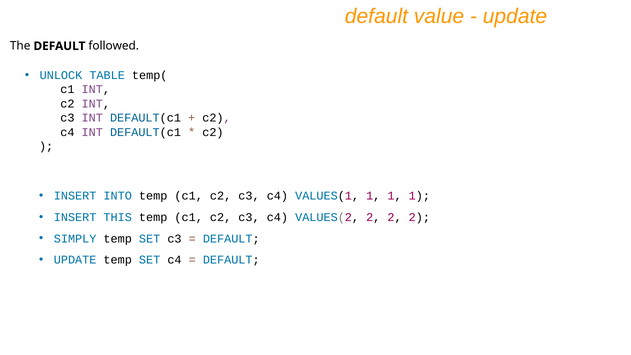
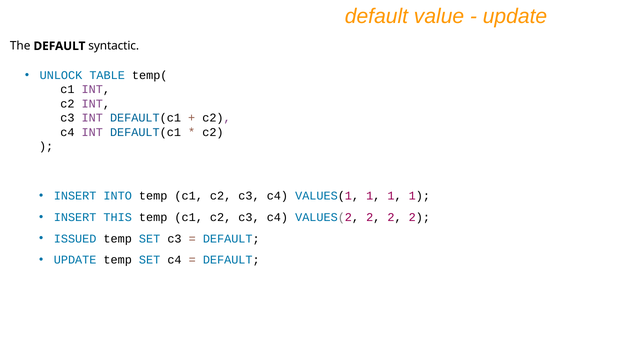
followed: followed -> syntactic
SIMPLY: SIMPLY -> ISSUED
